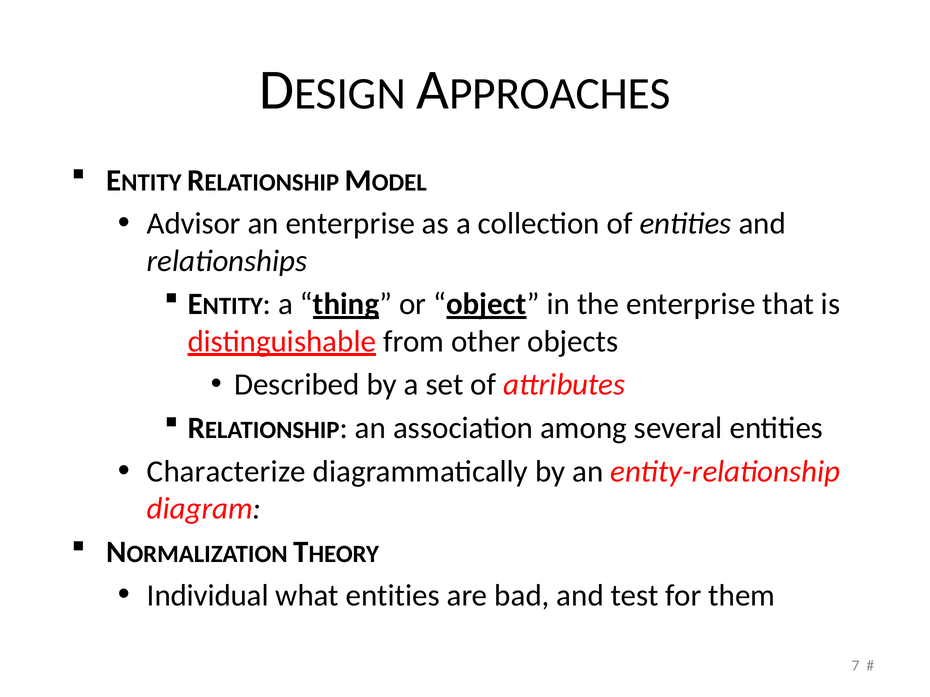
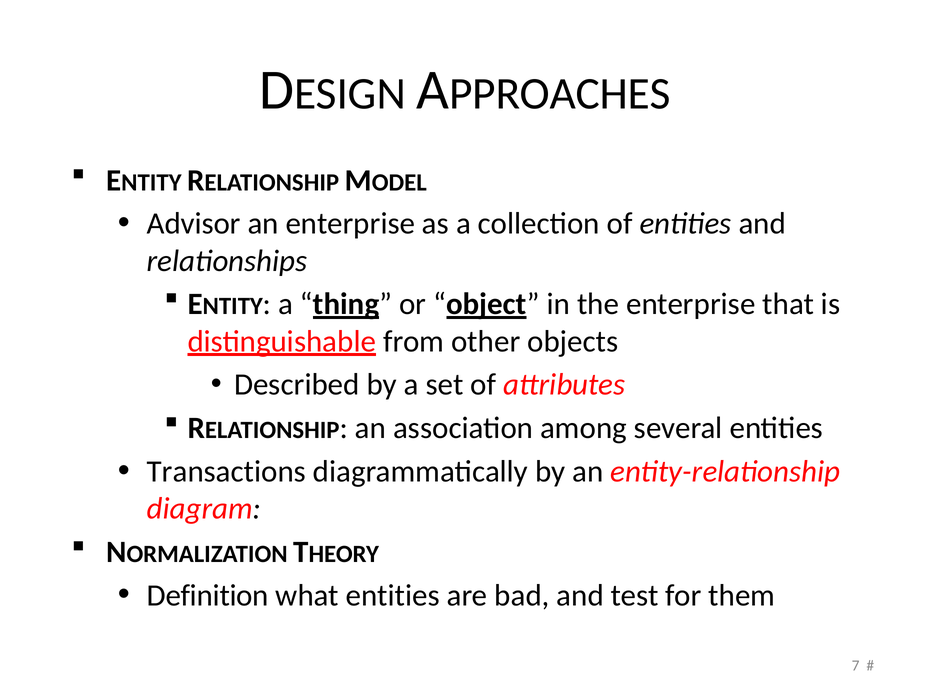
Characterize: Characterize -> Transactions
Individual: Individual -> Definition
